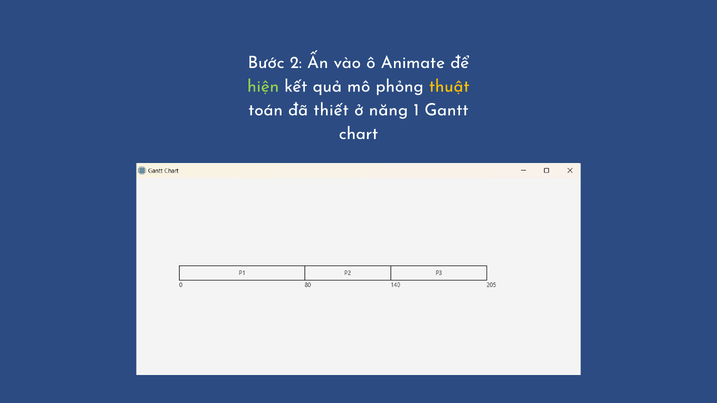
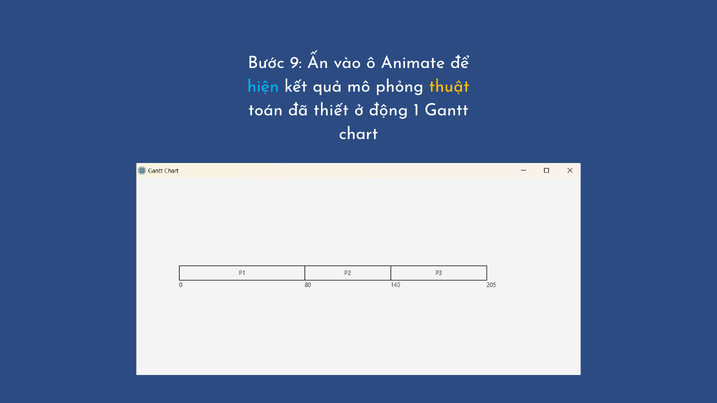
2: 2 -> 9
hiện colour: light green -> light blue
năng: năng -> động
